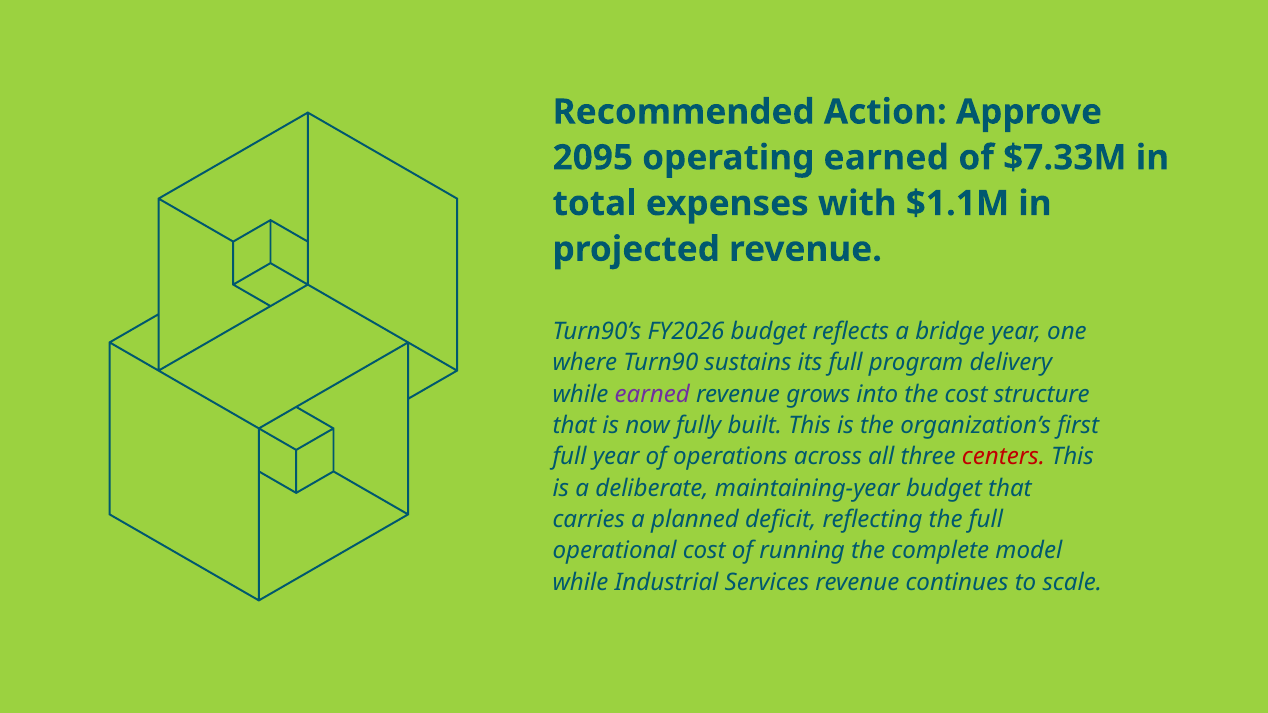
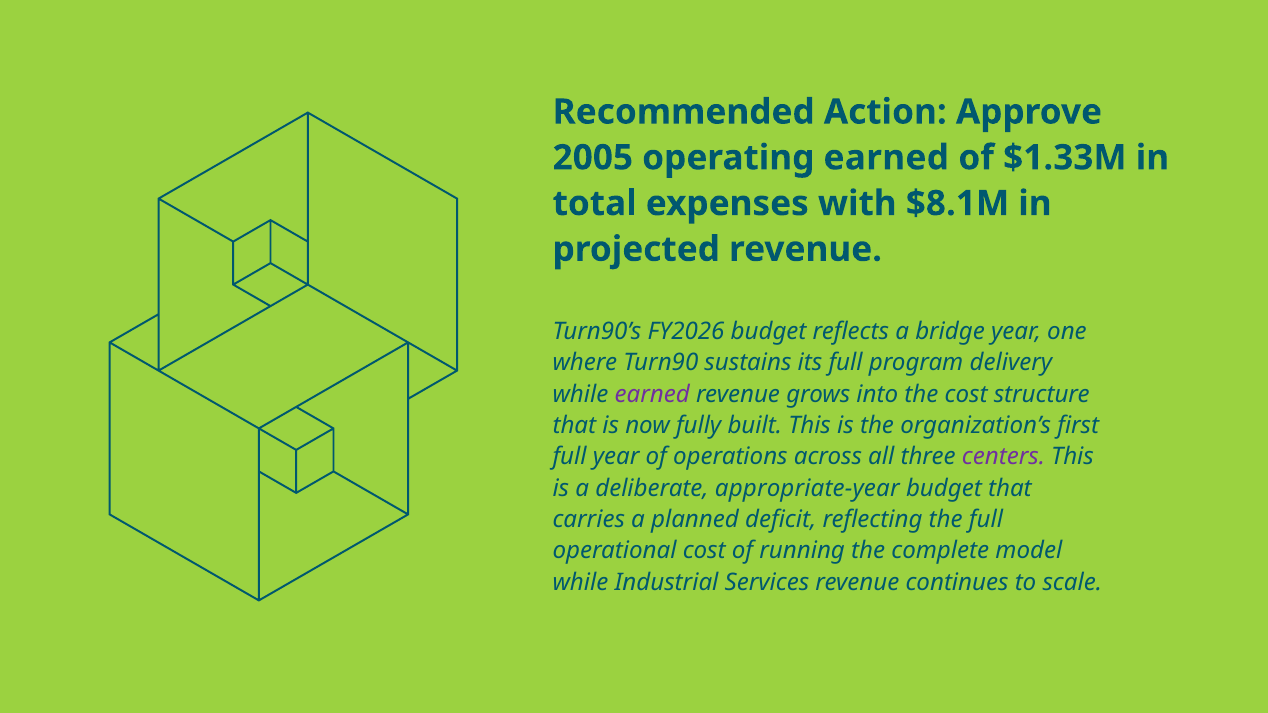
2095: 2095 -> 2005
$7.33M: $7.33M -> $1.33M
$1.1M: $1.1M -> $8.1M
centers colour: red -> purple
maintaining-year: maintaining-year -> appropriate-year
